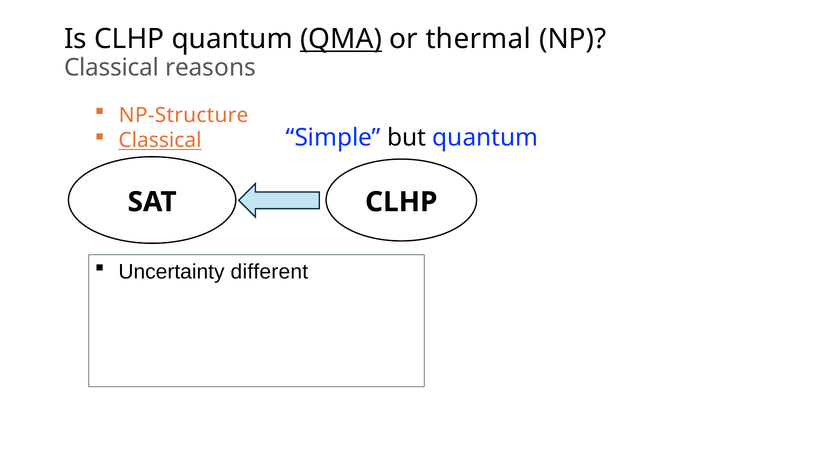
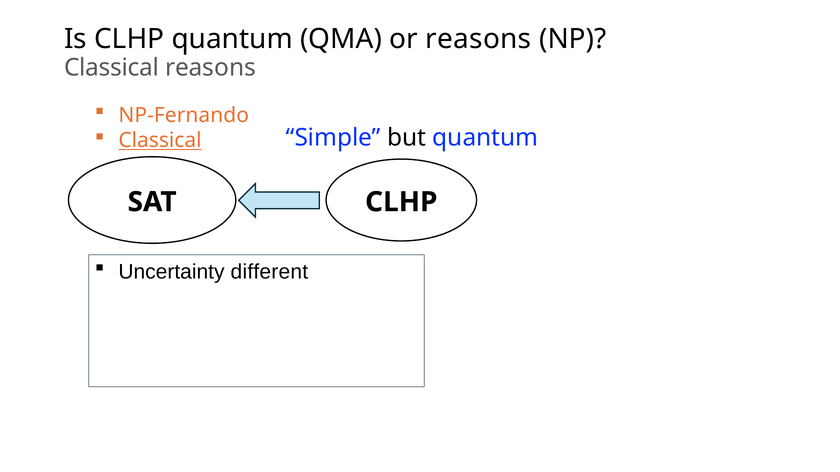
QMA underline: present -> none
or thermal: thermal -> reasons
NP-Structure: NP-Structure -> NP-Fernando
